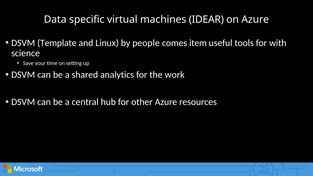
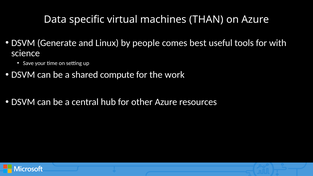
IDEAR: IDEAR -> THAN
Template: Template -> Generate
item: item -> best
analytics: analytics -> compute
